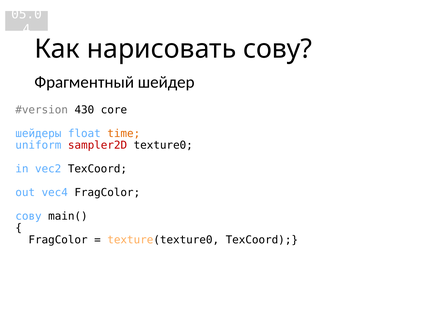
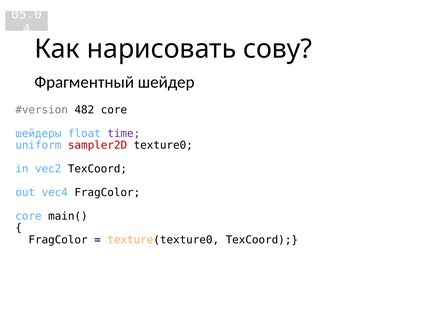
430: 430 -> 482
time colour: orange -> purple
сову at (29, 216): сову -> core
